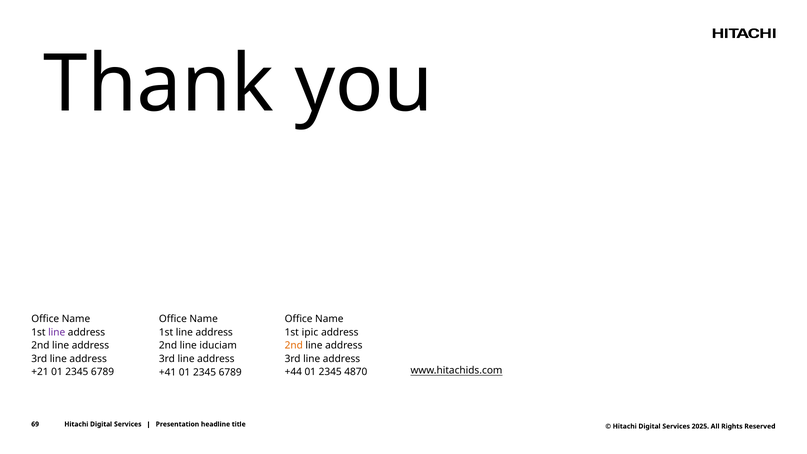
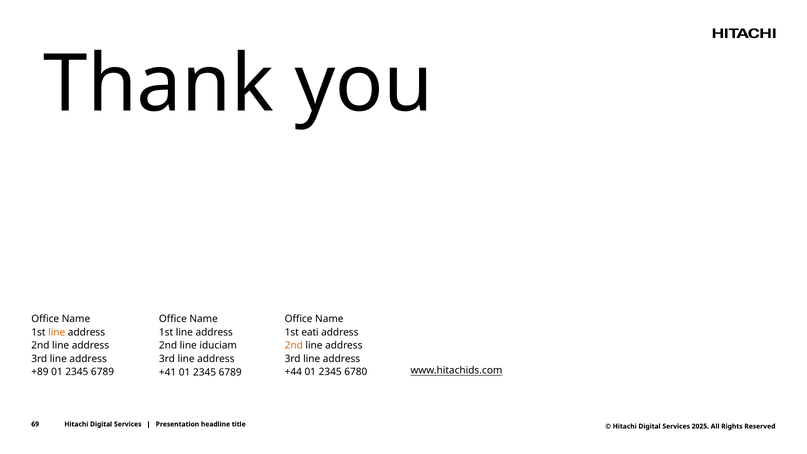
line at (57, 332) colour: purple -> orange
ipic: ipic -> eati
4870: 4870 -> 6780
+21: +21 -> +89
